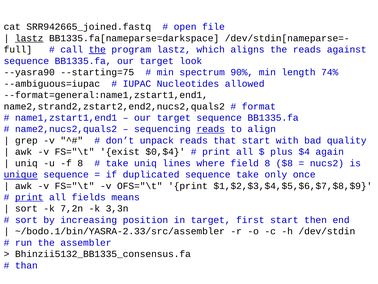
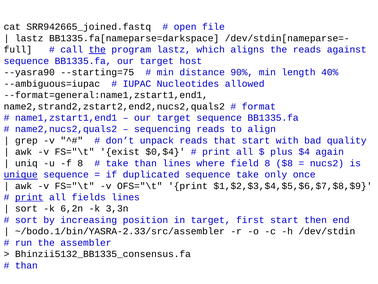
lastz at (29, 38) underline: present -> none
look: look -> host
spectrum: spectrum -> distance
74%: 74% -> 40%
reads at (211, 129) underline: present -> none
take uniq: uniq -> than
fields means: means -> lines
7,2n: 7,2n -> 6,2n
